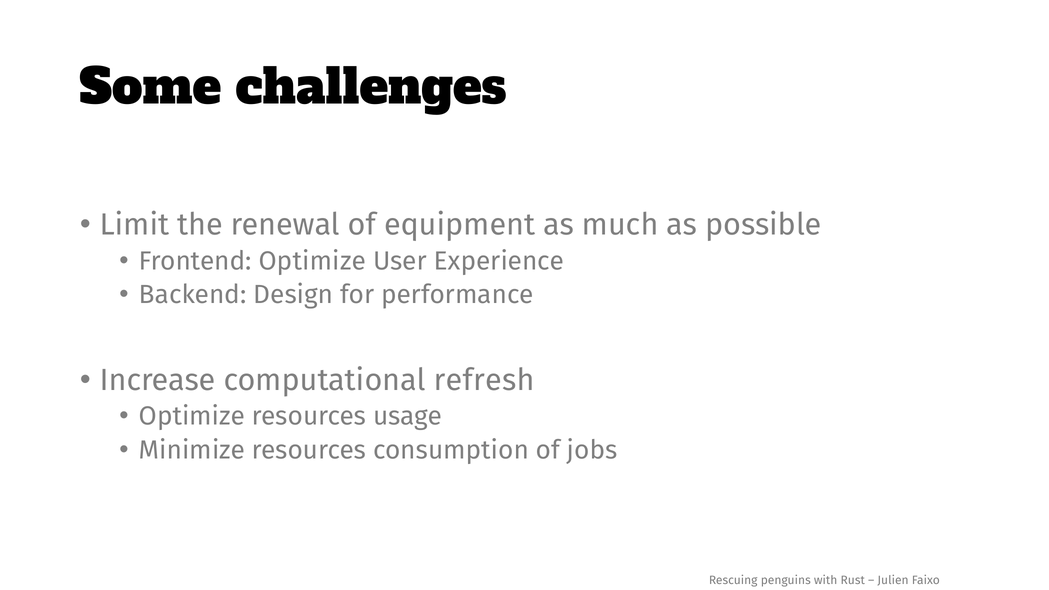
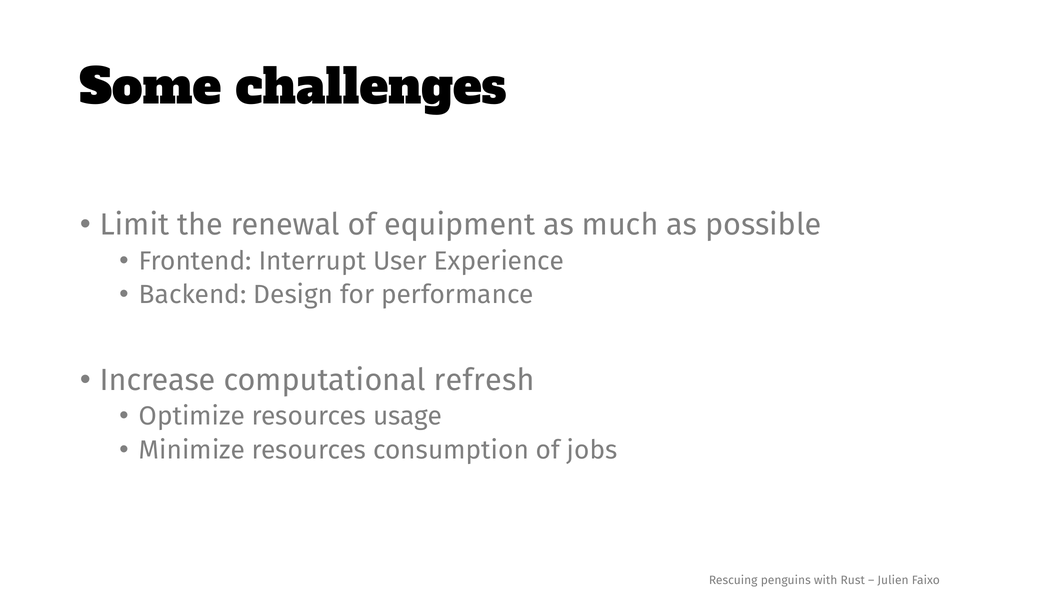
Frontend Optimize: Optimize -> Interrupt
